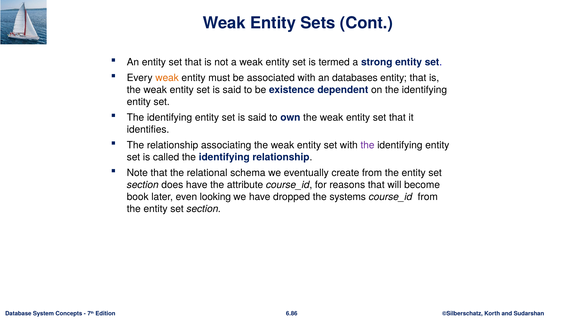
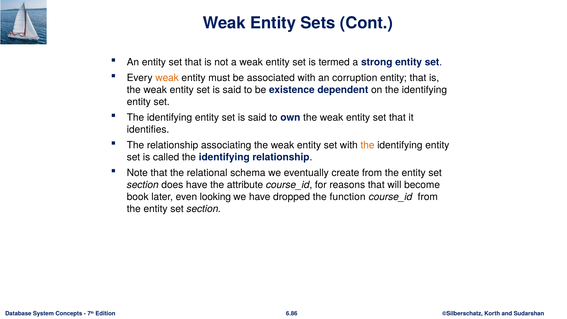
databases: databases -> corruption
the at (368, 145) colour: purple -> orange
systems: systems -> function
